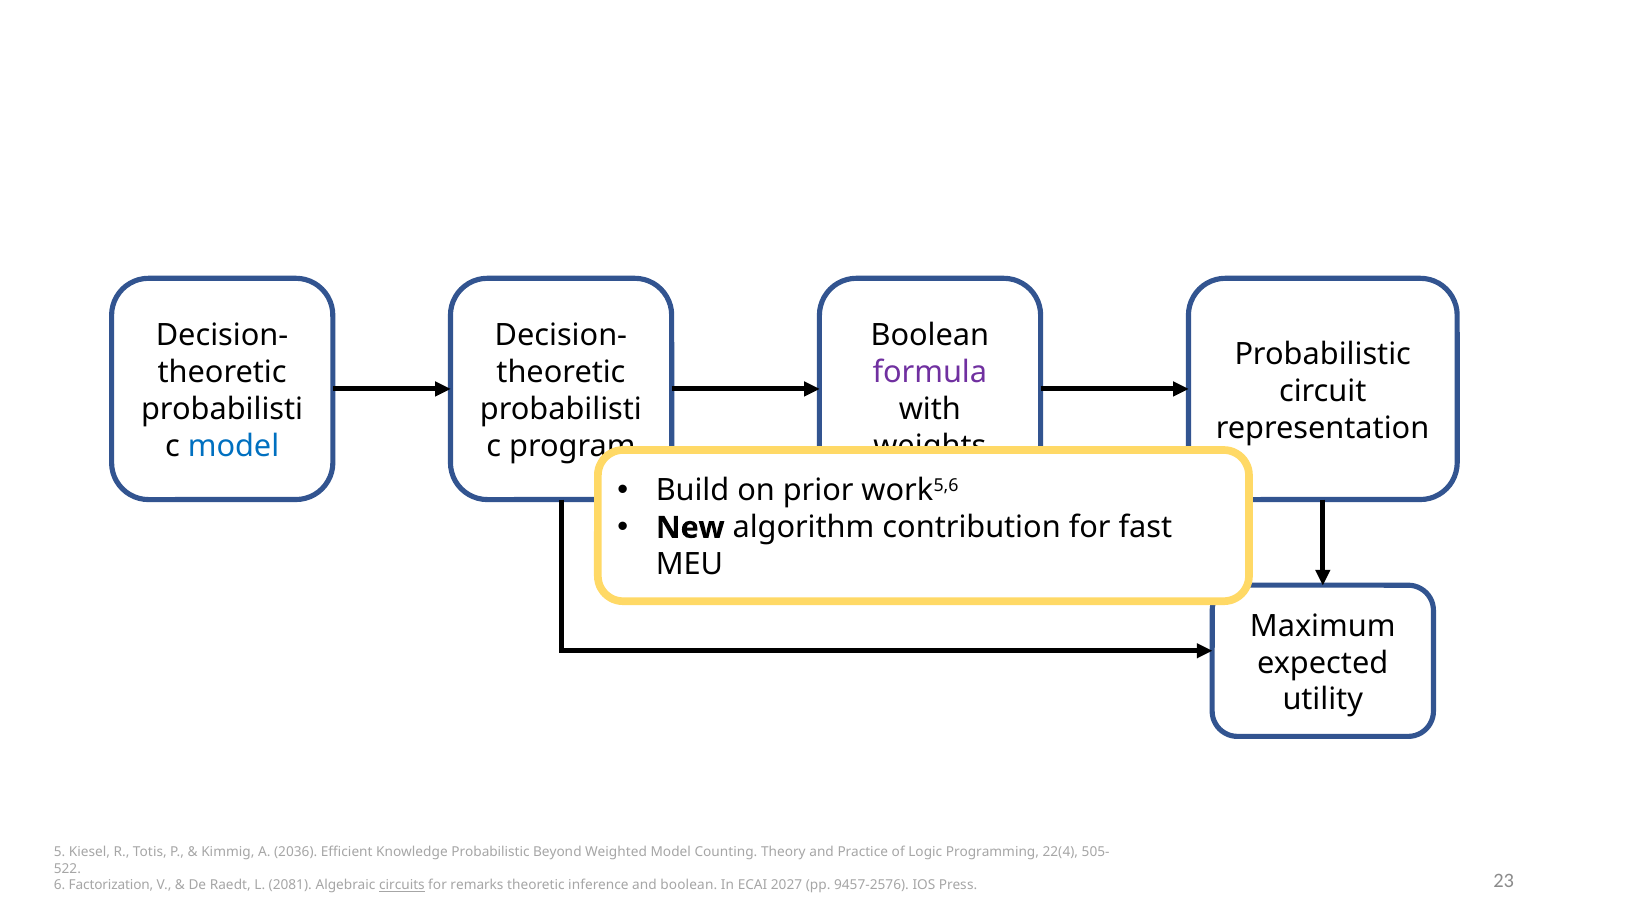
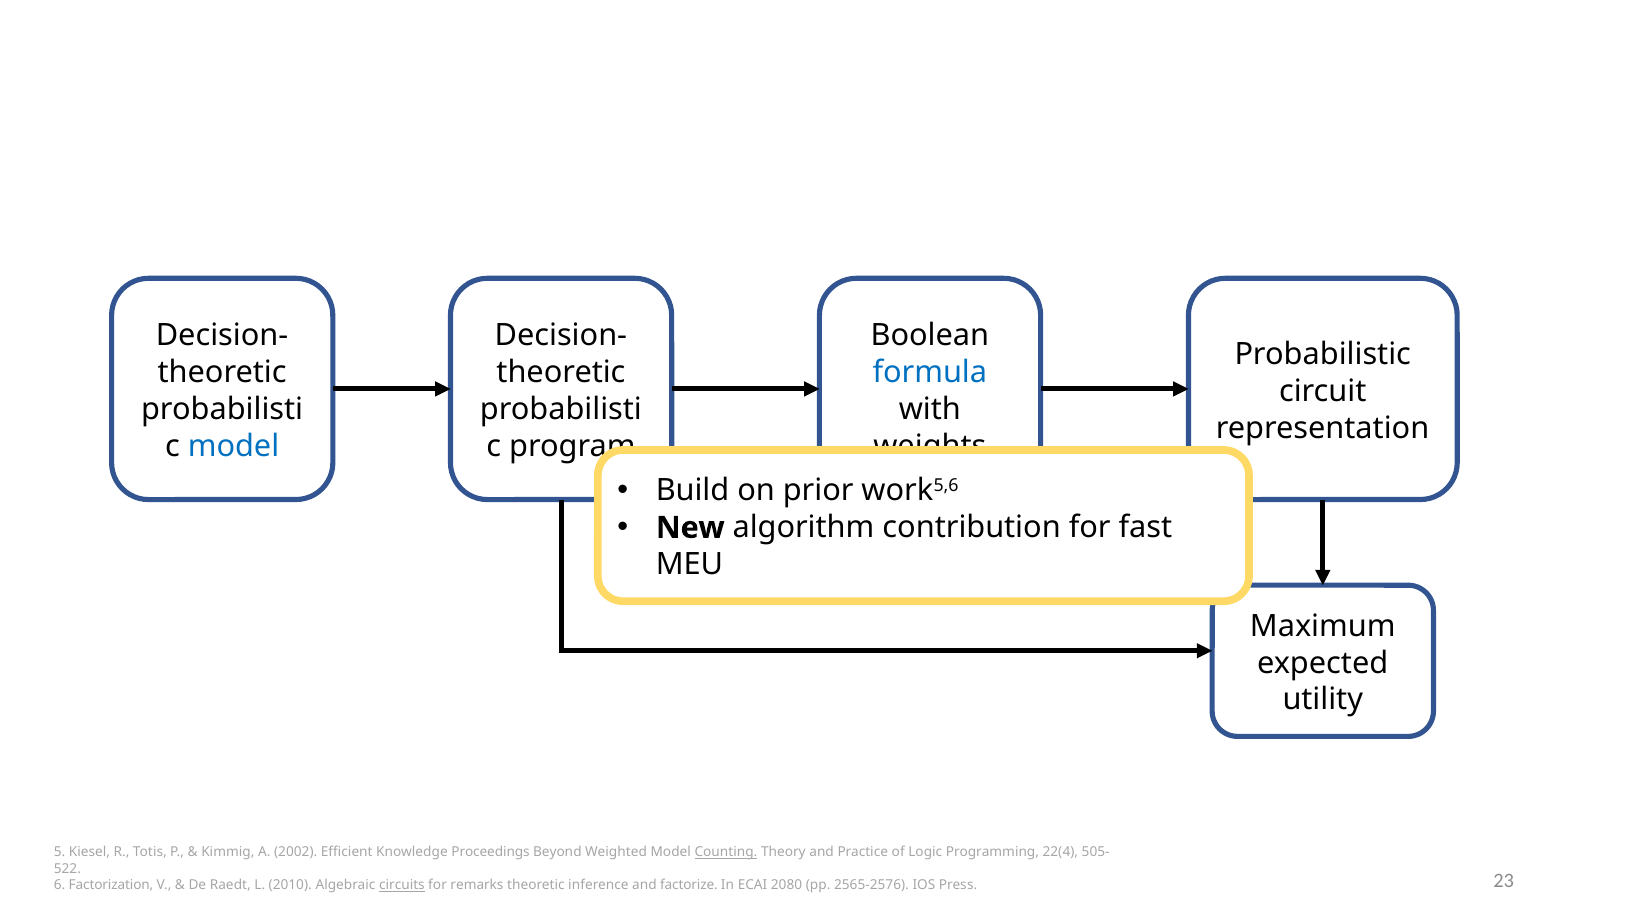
formula colour: purple -> blue
2036: 2036 -> 2002
Knowledge Probabilistic: Probabilistic -> Proceedings
Counting underline: none -> present
2081: 2081 -> 2010
and boolean: boolean -> factorize
2027: 2027 -> 2080
9457-2576: 9457-2576 -> 2565-2576
